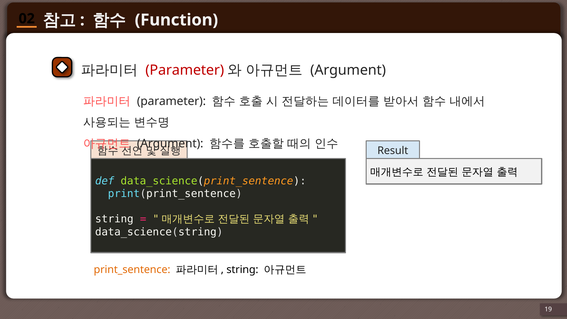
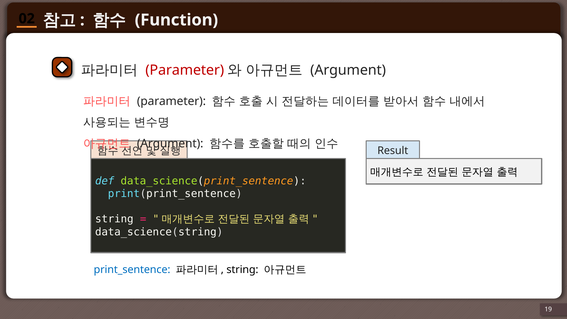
print_sentence colour: orange -> blue
